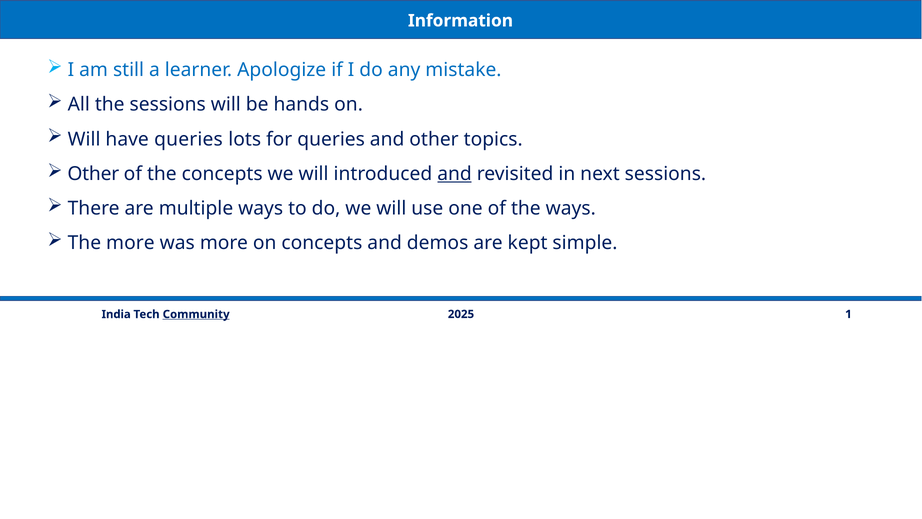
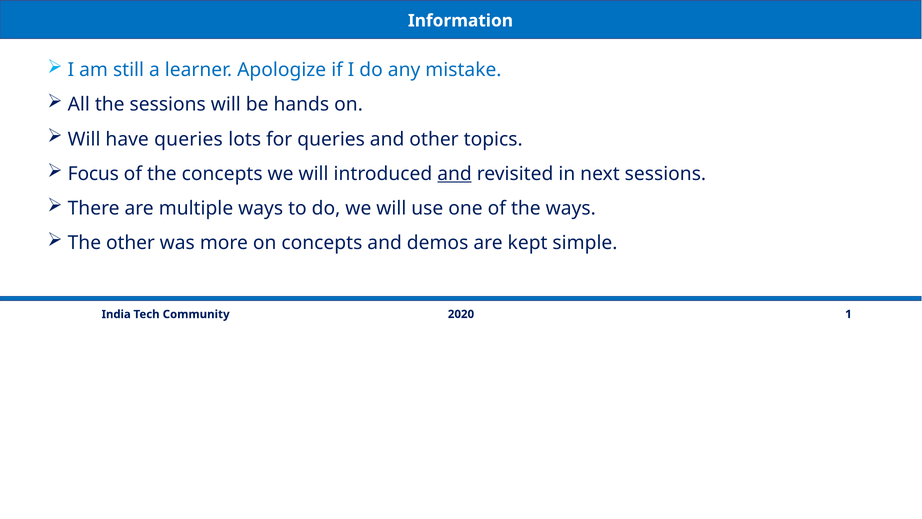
Other at (93, 174): Other -> Focus
The more: more -> other
2025: 2025 -> 2020
Community underline: present -> none
